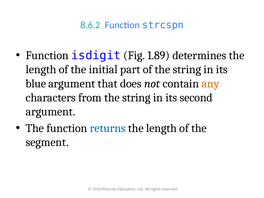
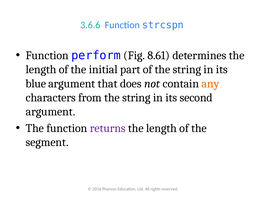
8.6.2: 8.6.2 -> 3.6.6
isdigit: isdigit -> perform
1.89: 1.89 -> 8.61
returns colour: blue -> purple
